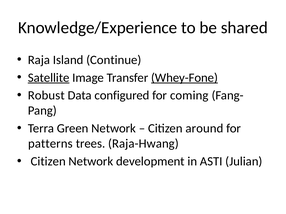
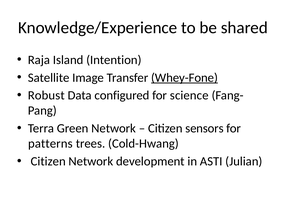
Continue: Continue -> Intention
Satellite underline: present -> none
coming: coming -> science
around: around -> sensors
Raja-Hwang: Raja-Hwang -> Cold-Hwang
